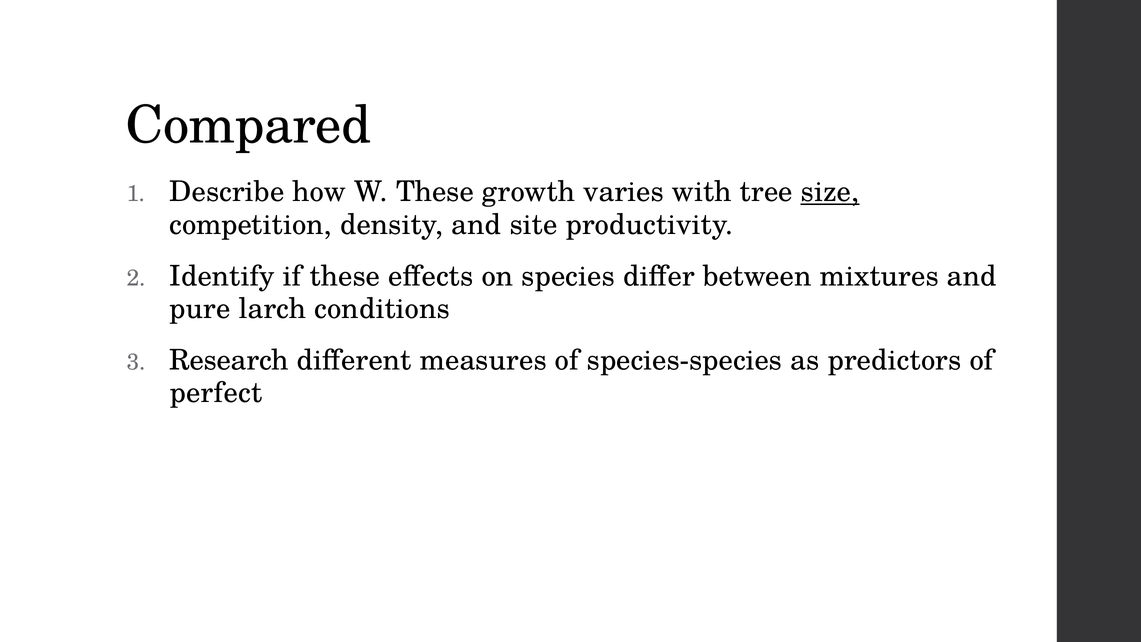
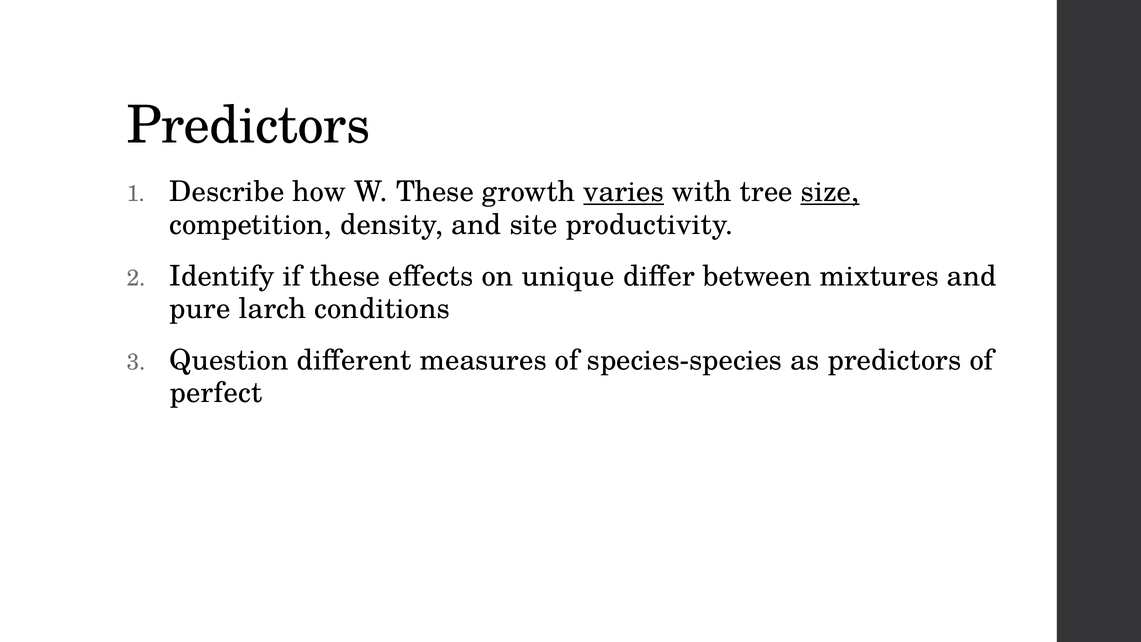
Compared at (249, 125): Compared -> Predictors
varies underline: none -> present
species: species -> unique
Research: Research -> Question
